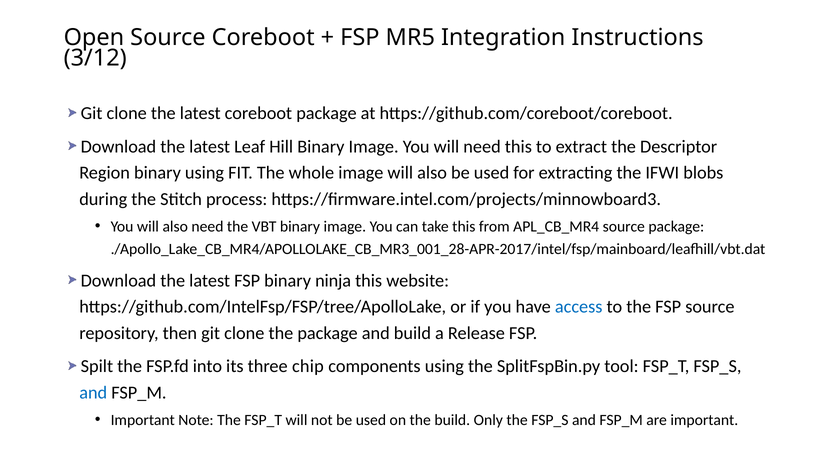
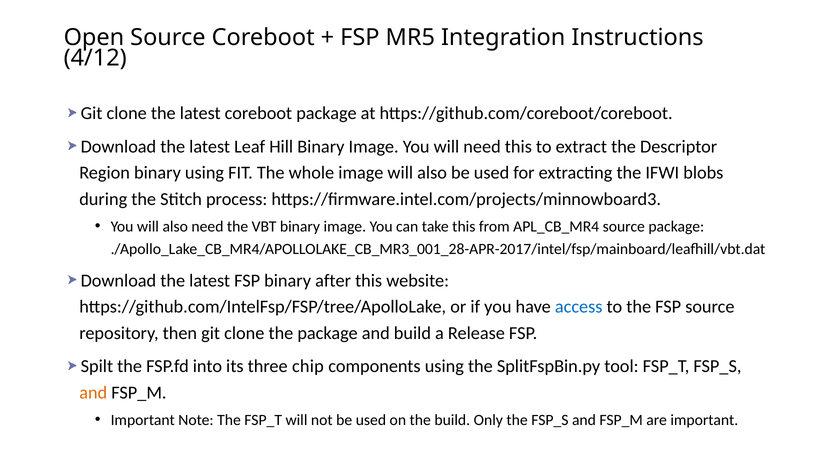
3/12: 3/12 -> 4/12
ninja: ninja -> after
and at (93, 393) colour: blue -> orange
